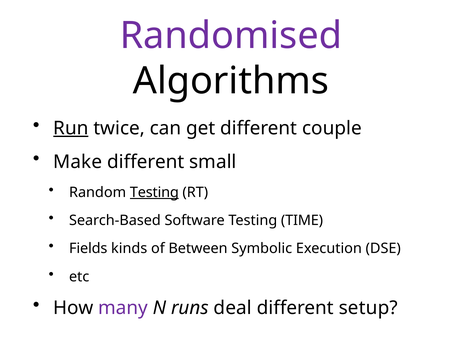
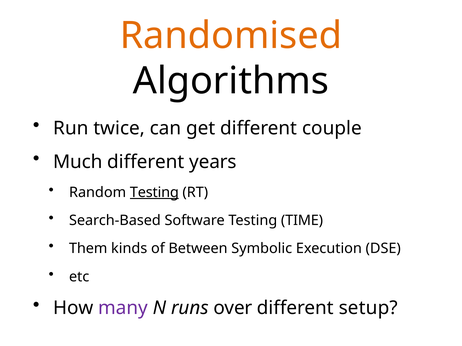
Randomised colour: purple -> orange
Run underline: present -> none
Make: Make -> Much
small: small -> years
Fields: Fields -> Them
deal: deal -> over
